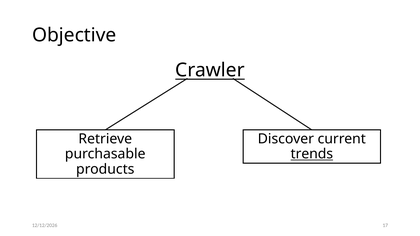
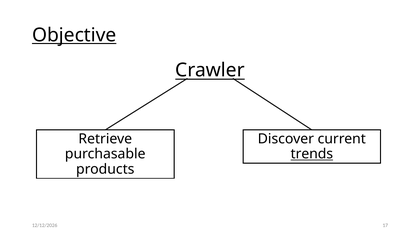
Objective underline: none -> present
